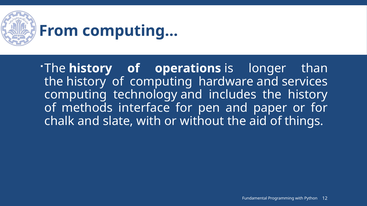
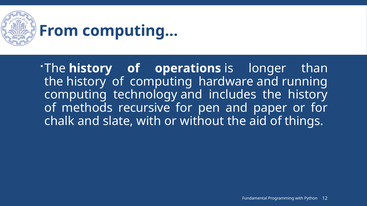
services: services -> running
interface: interface -> recursive
